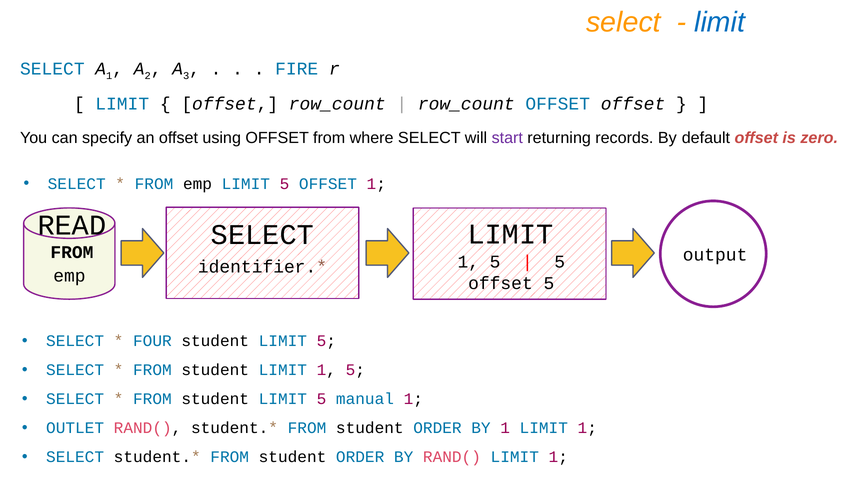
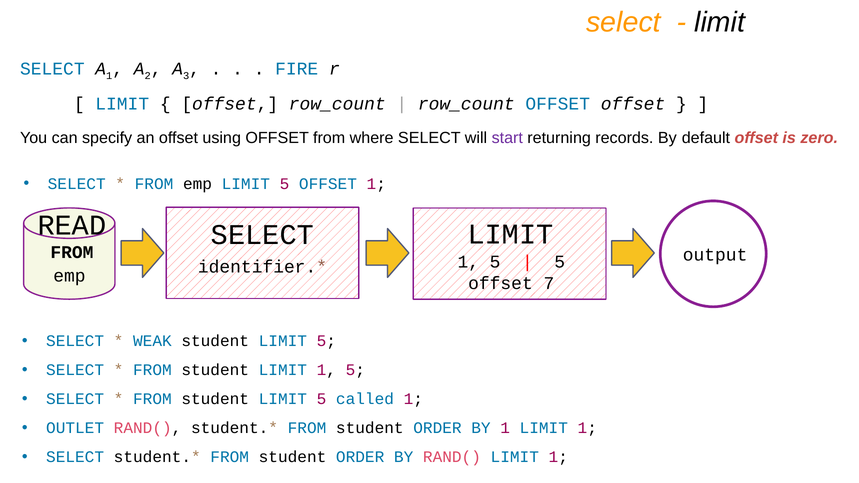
limit at (720, 22) colour: blue -> black
offset 5: 5 -> 7
FOUR: FOUR -> WEAK
manual: manual -> called
